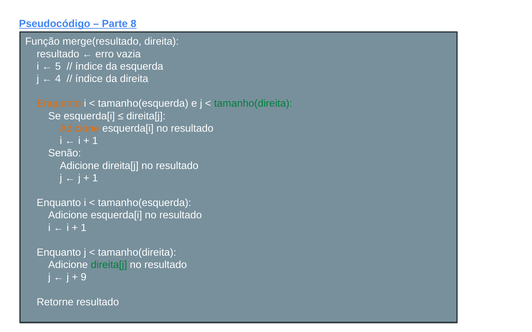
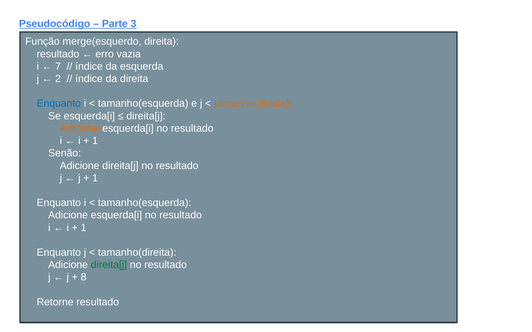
8: 8 -> 3
merge(resultado: merge(resultado -> merge(esquerdo
5: 5 -> 7
4: 4 -> 2
Enquanto at (59, 104) colour: orange -> blue
tamanho(direita at (253, 104) colour: green -> orange
9: 9 -> 8
